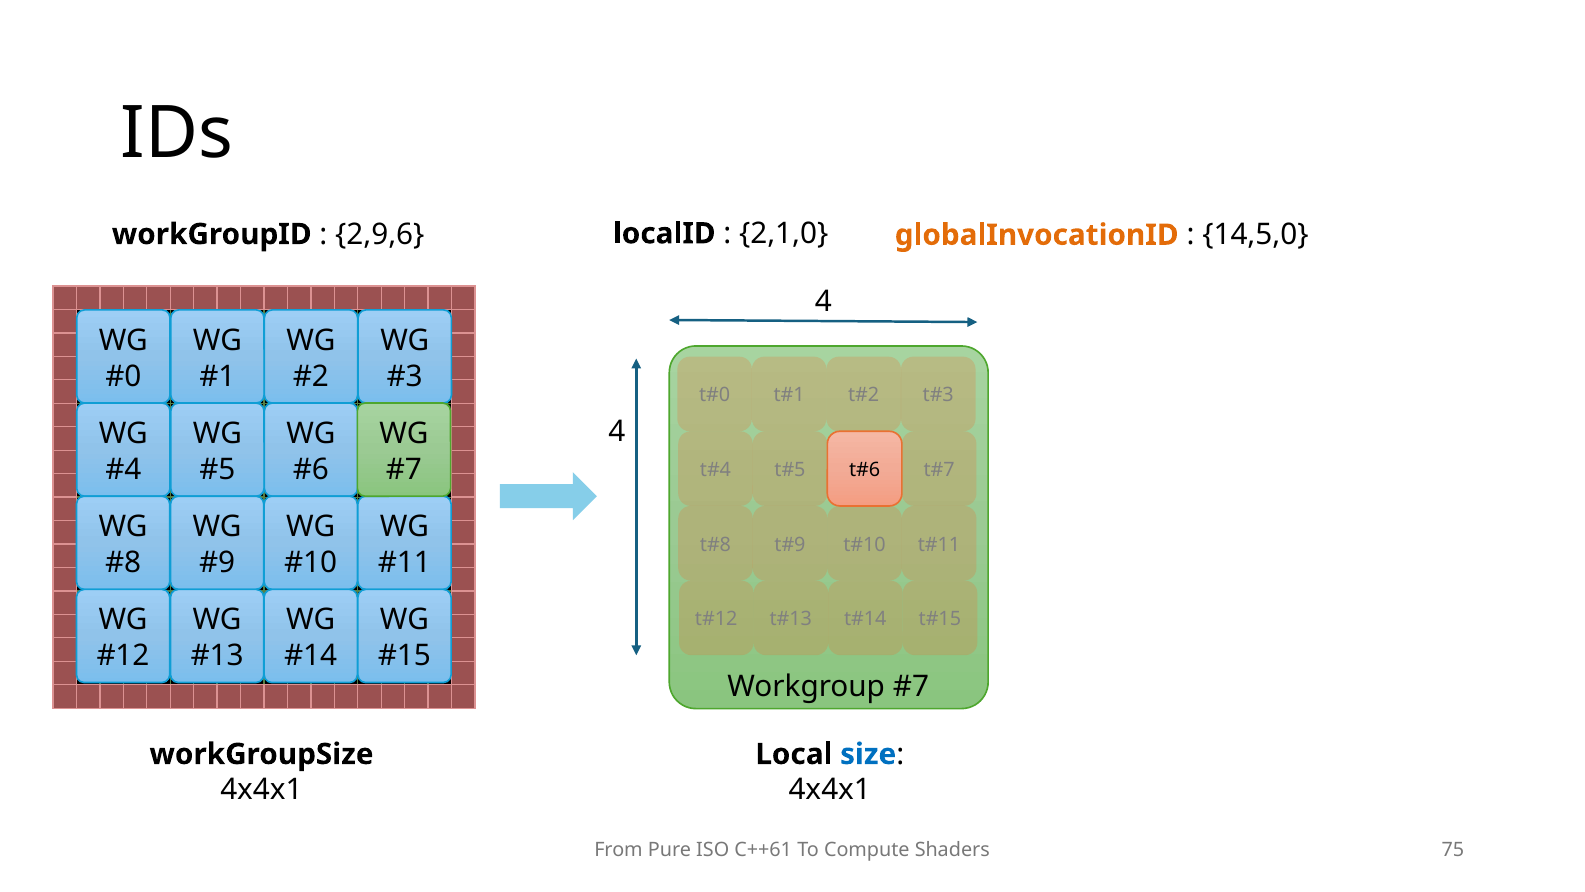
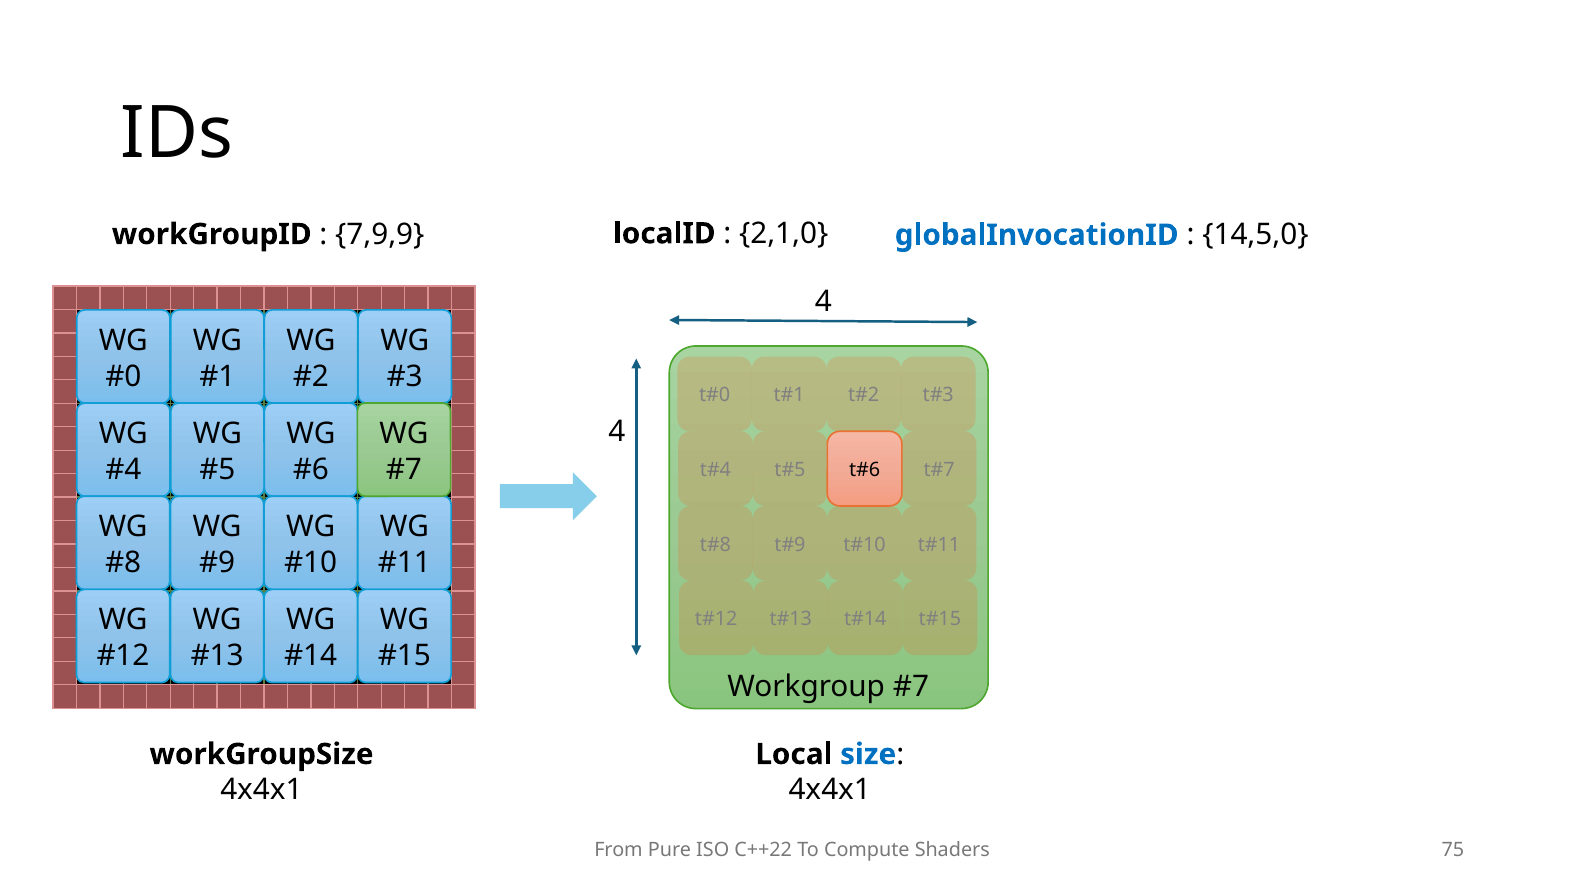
2,9,6: 2,9,6 -> 7,9,9
globalInvocationID colour: orange -> blue
C++61: C++61 -> C++22
